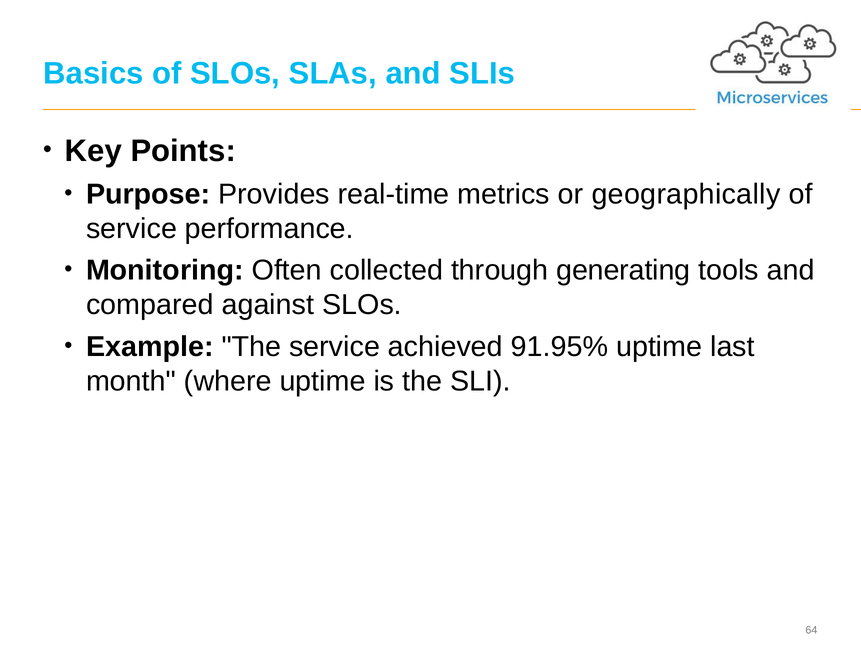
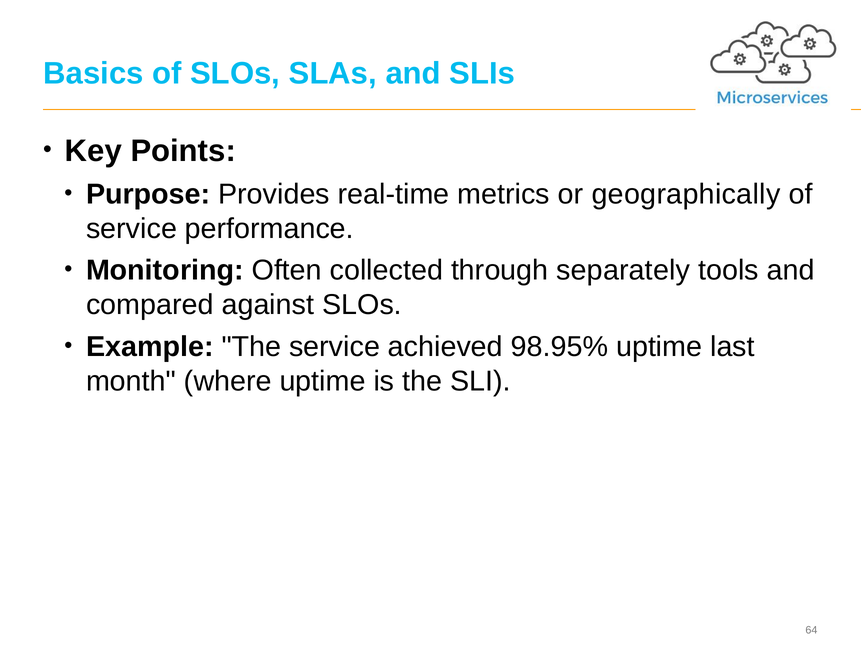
generating: generating -> separately
91.95%: 91.95% -> 98.95%
